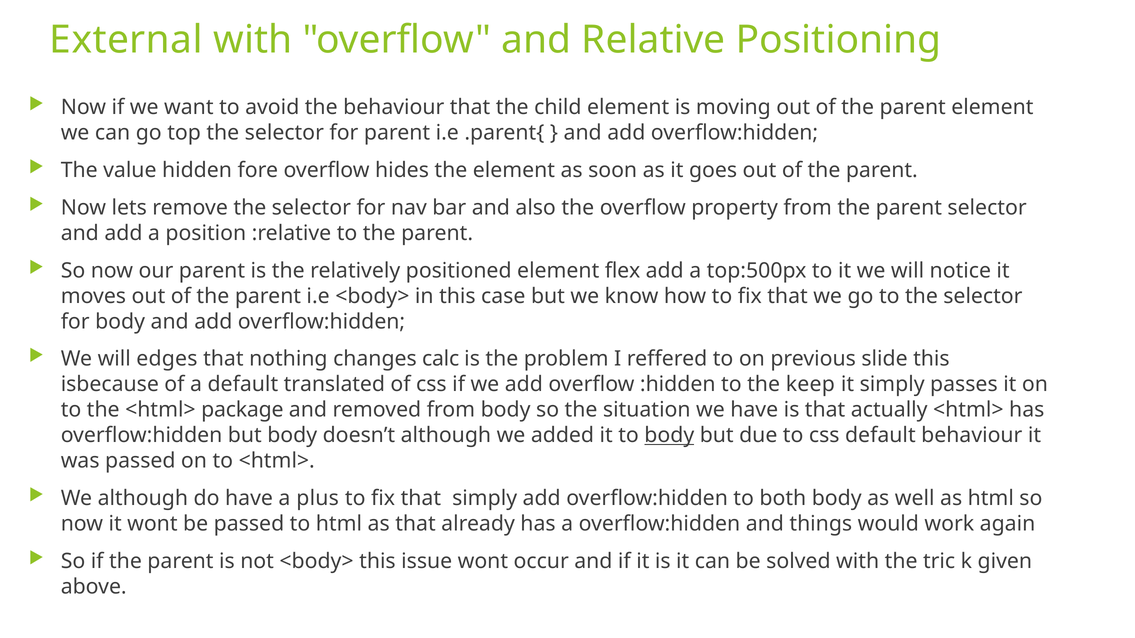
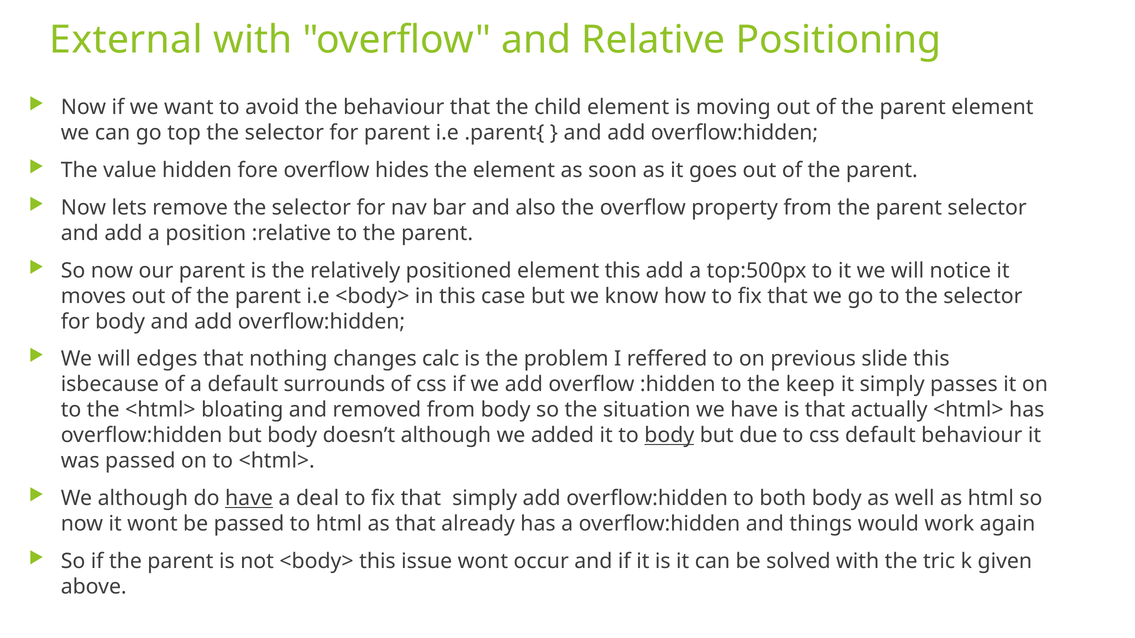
element flex: flex -> this
translated: translated -> surrounds
package: package -> bloating
have at (249, 499) underline: none -> present
plus: plus -> deal
